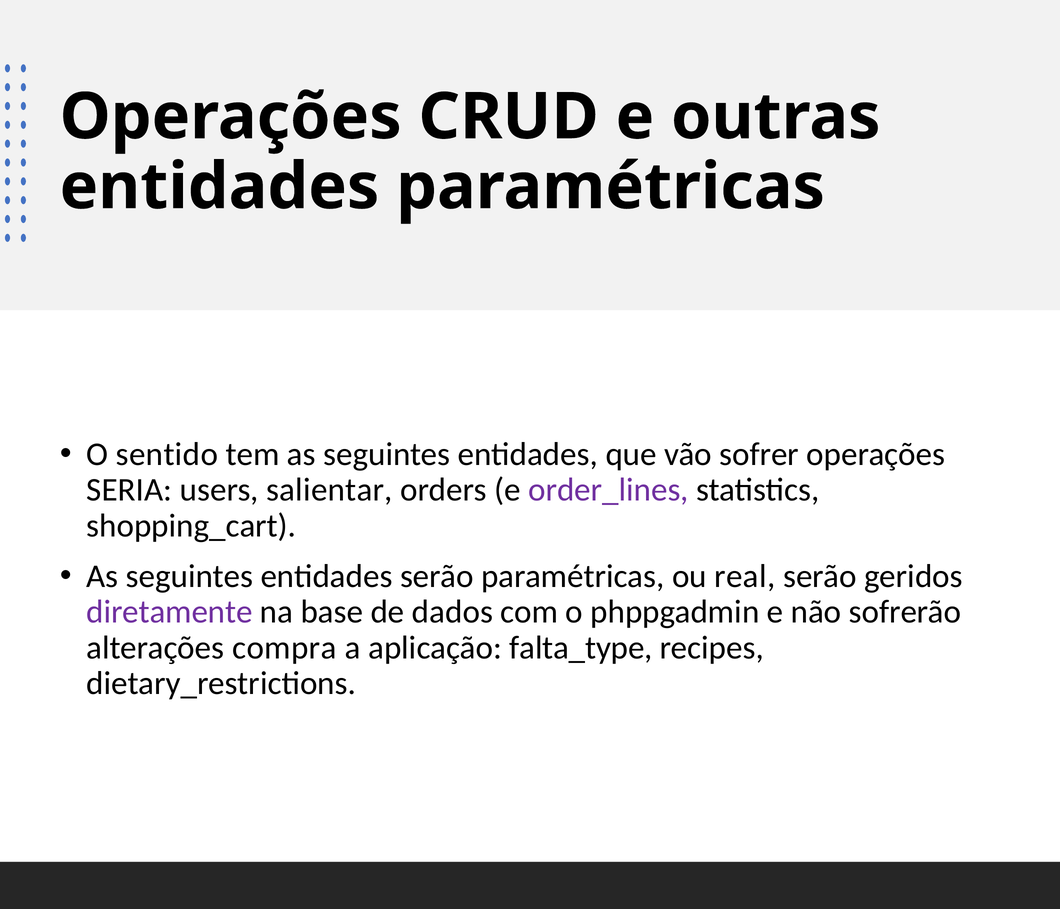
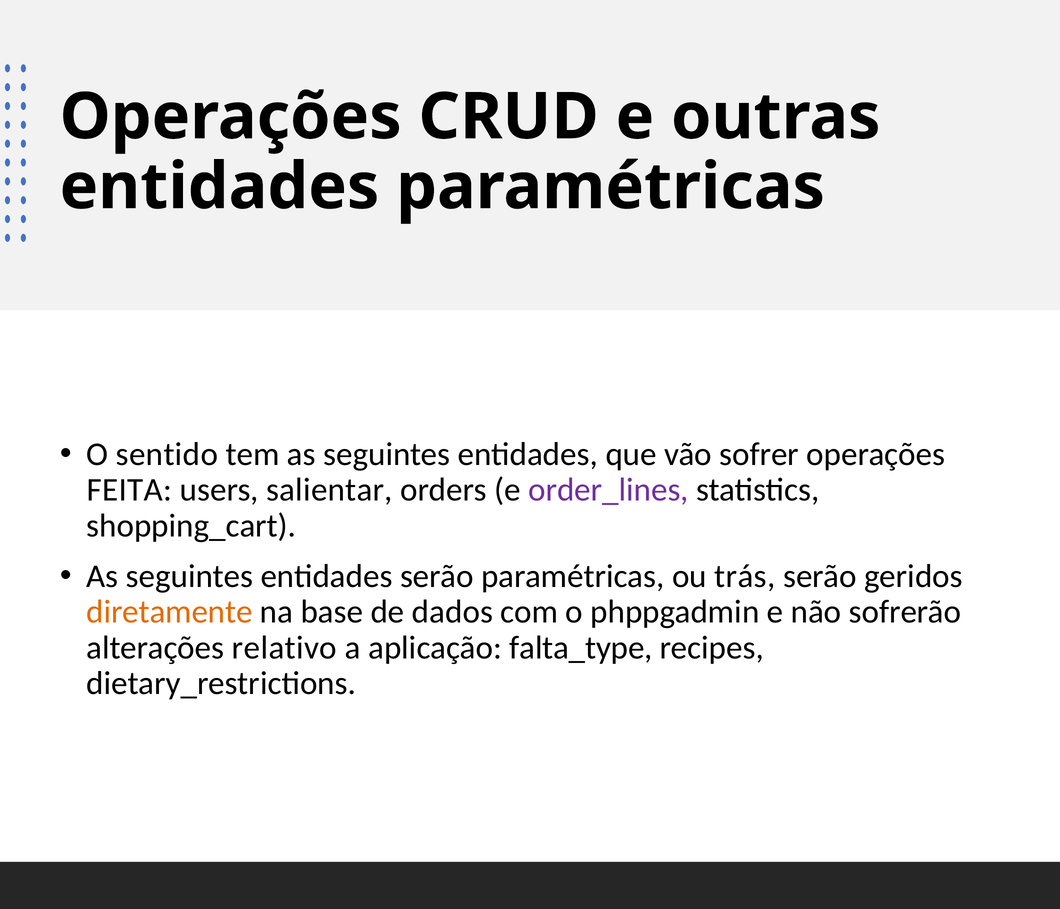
SERIA: SERIA -> FEITA
real: real -> trás
diretamente colour: purple -> orange
compra: compra -> relativo
